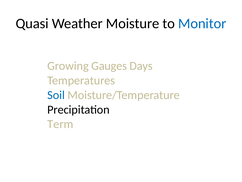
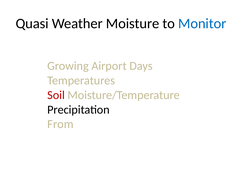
Gauges: Gauges -> Airport
Soil colour: blue -> red
Term: Term -> From
